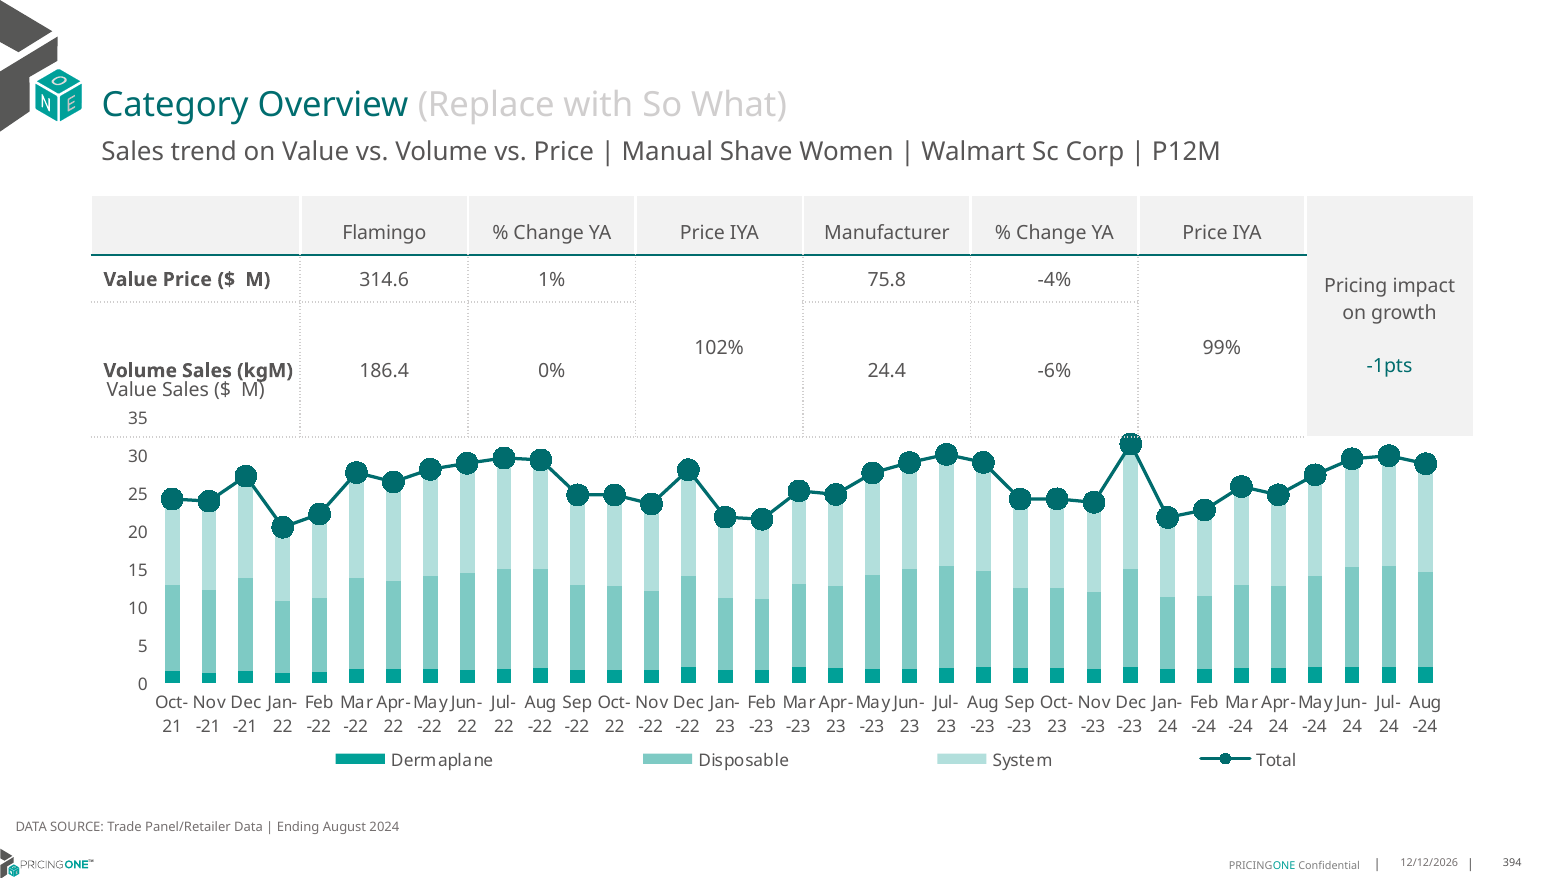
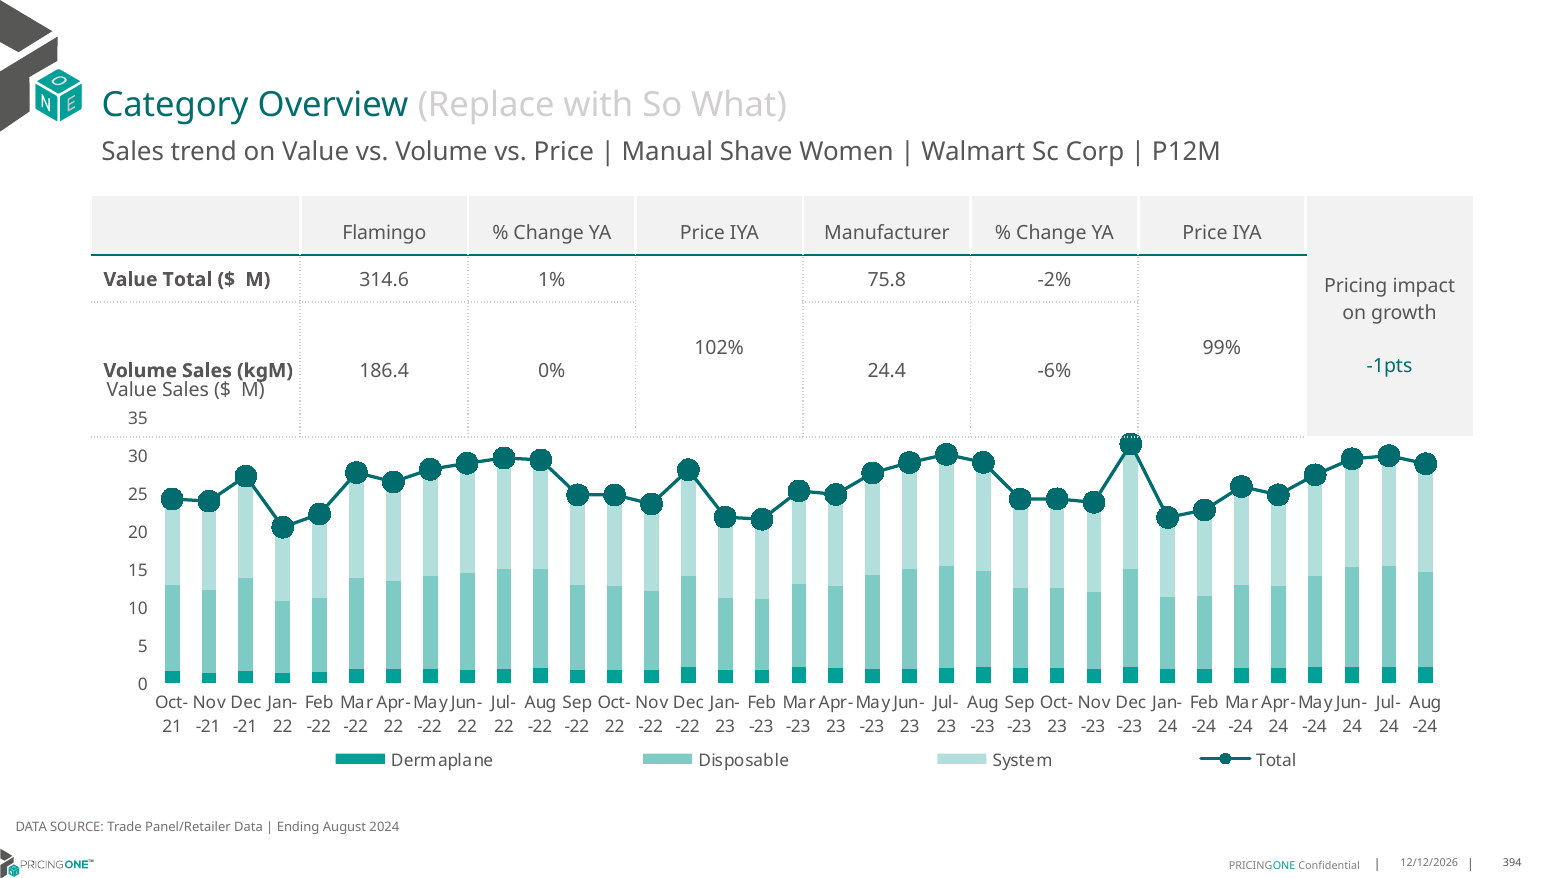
-4%: -4% -> -2%
Value Price: Price -> Total
